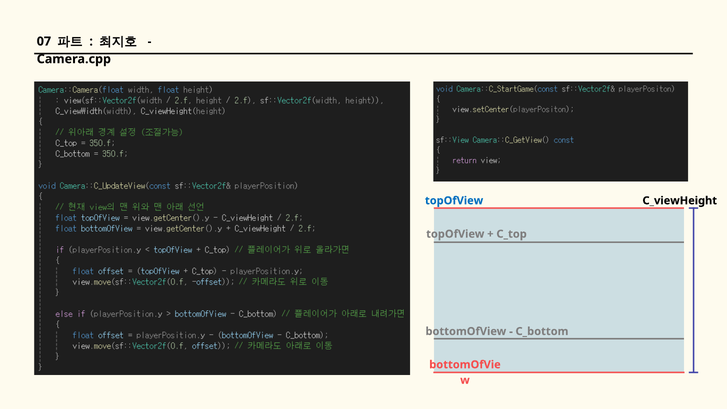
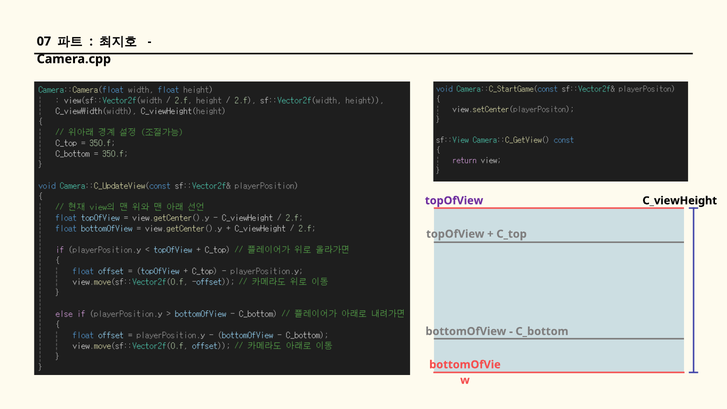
topOfView at (454, 201) colour: blue -> purple
